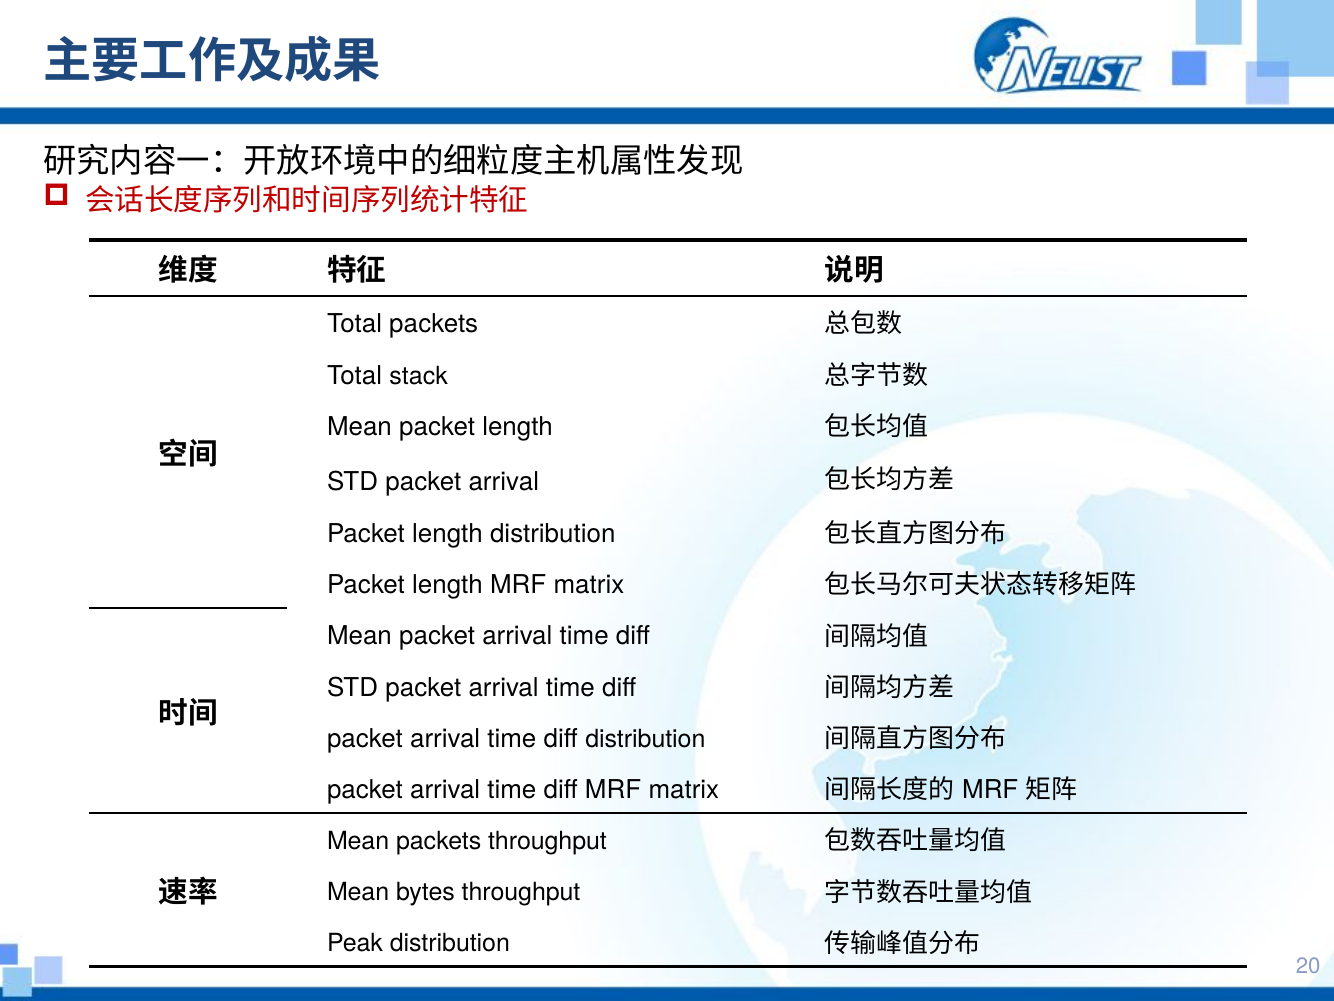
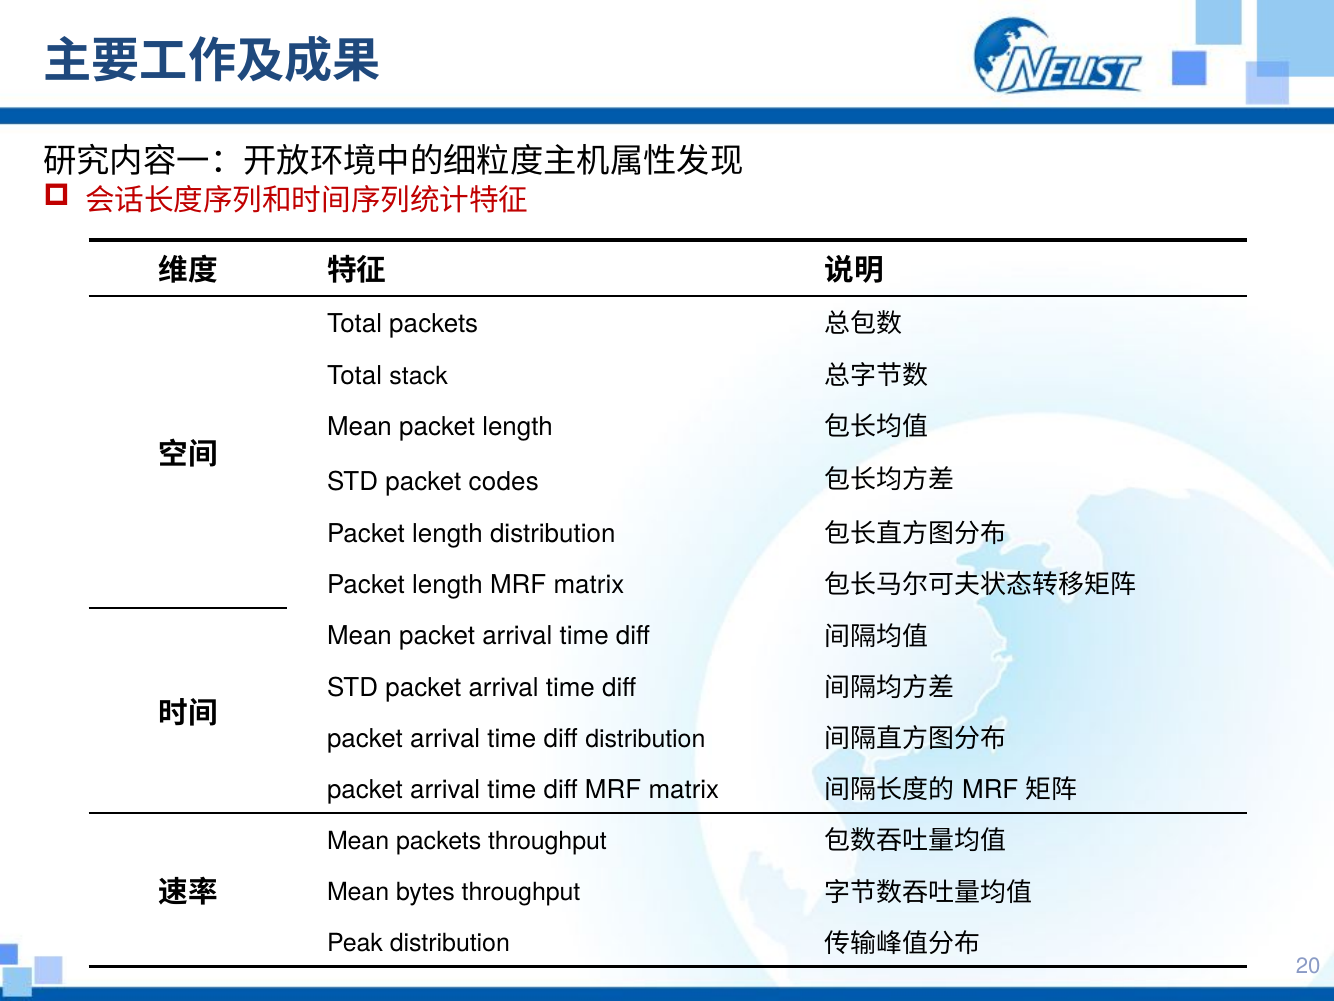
arrival at (504, 482): arrival -> codes
